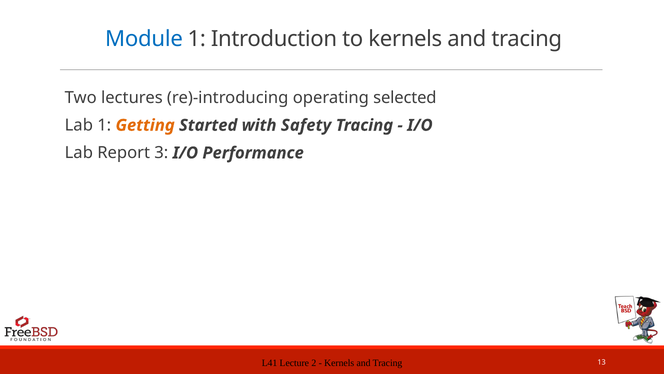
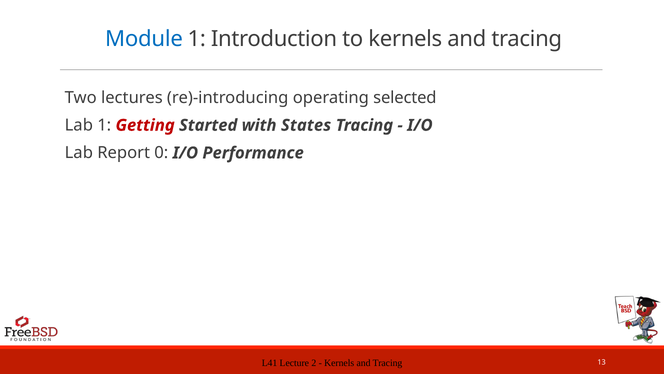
Getting colour: orange -> red
Safety: Safety -> States
3: 3 -> 0
